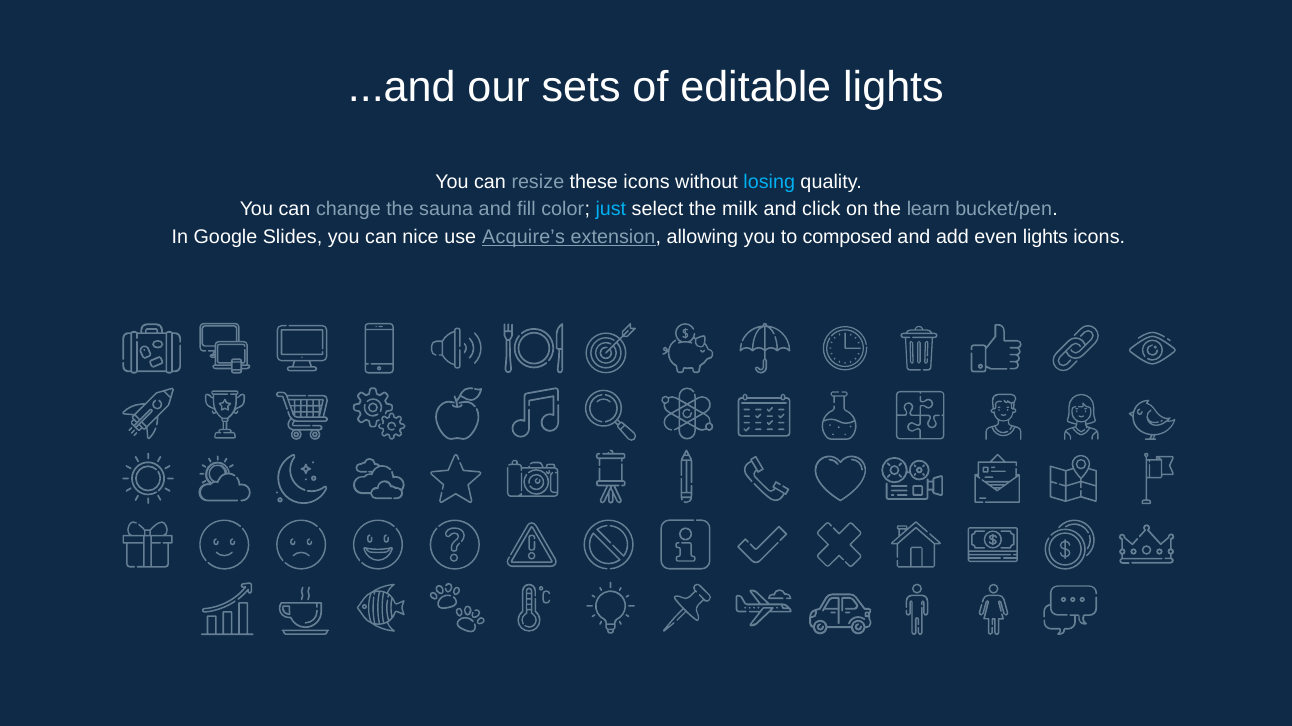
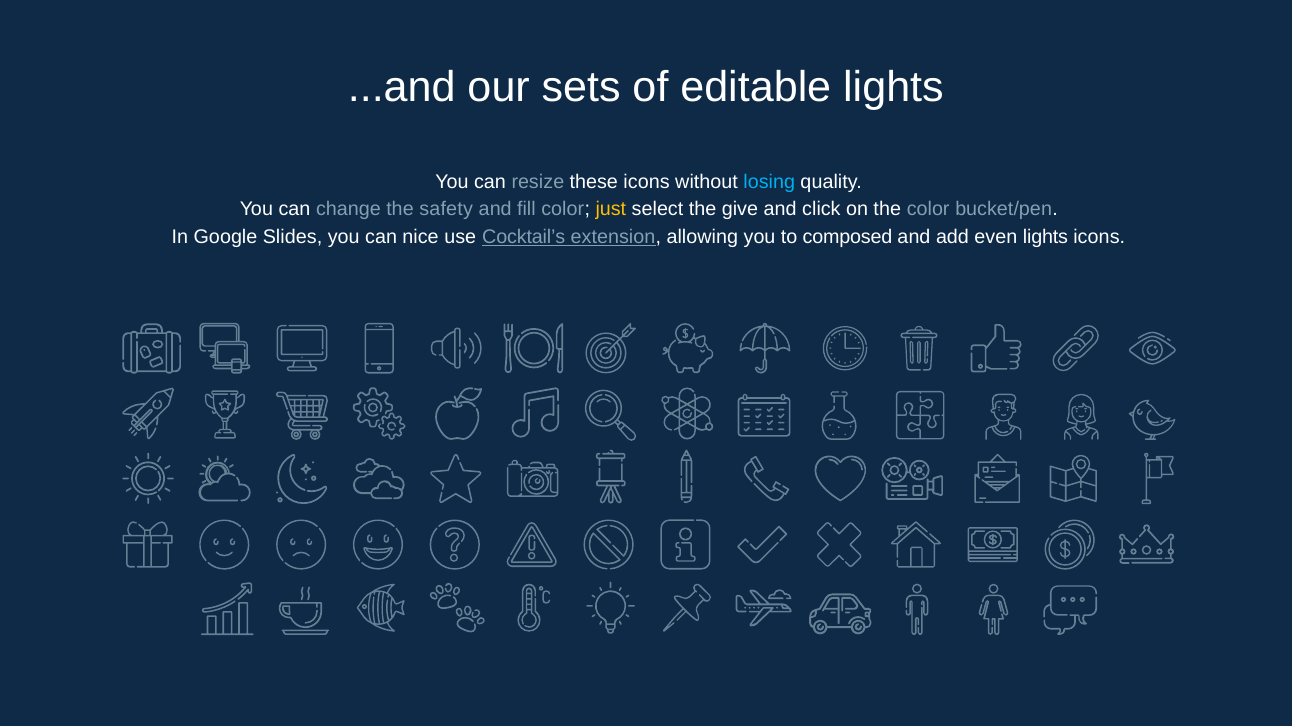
sauna: sauna -> safety
just colour: light blue -> yellow
milk: milk -> give
the learn: learn -> color
Acquire’s: Acquire’s -> Cocktail’s
